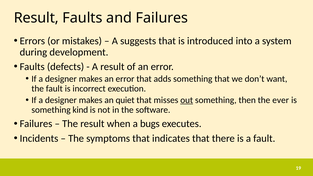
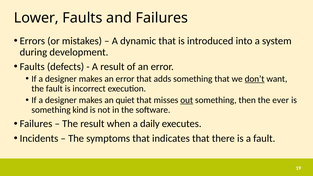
Result at (36, 18): Result -> Lower
suggests: suggests -> dynamic
don’t underline: none -> present
bugs: bugs -> daily
